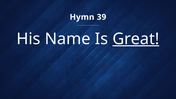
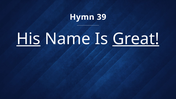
His underline: none -> present
